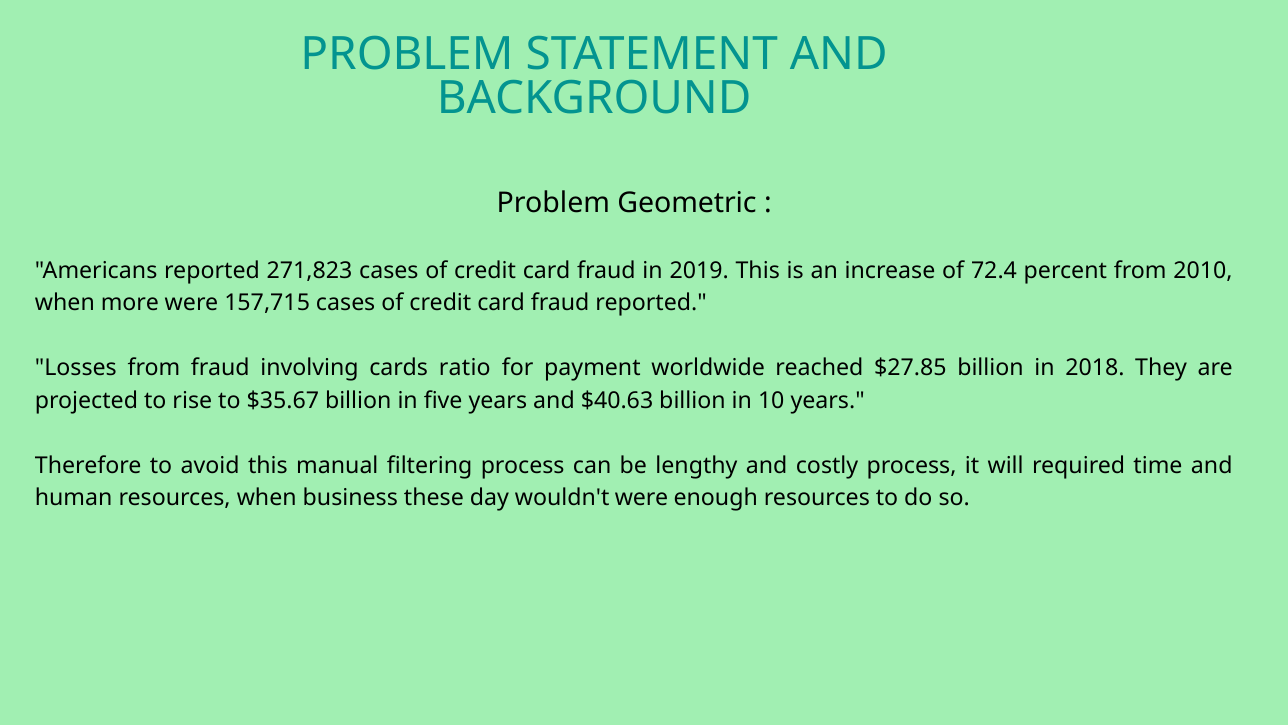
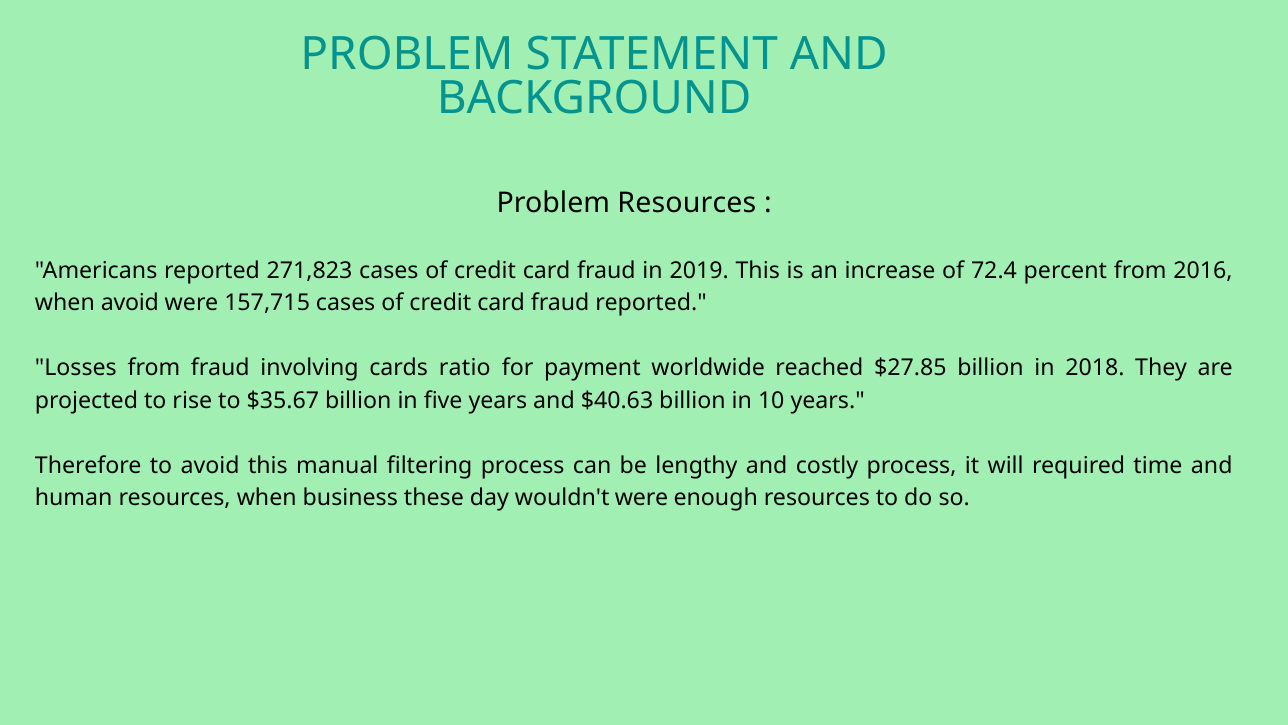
Problem Geometric: Geometric -> Resources
2010: 2010 -> 2016
when more: more -> avoid
